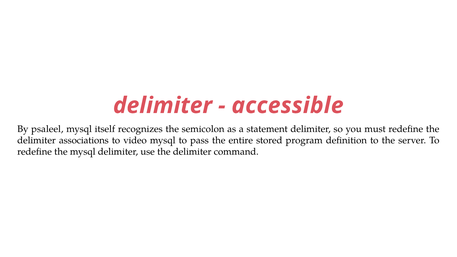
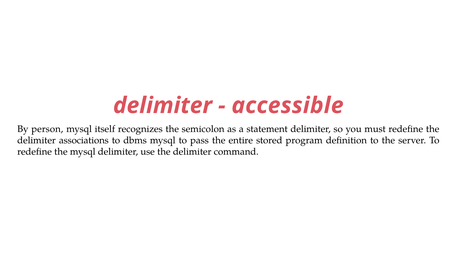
psaleel: psaleel -> person
video: video -> dbms
